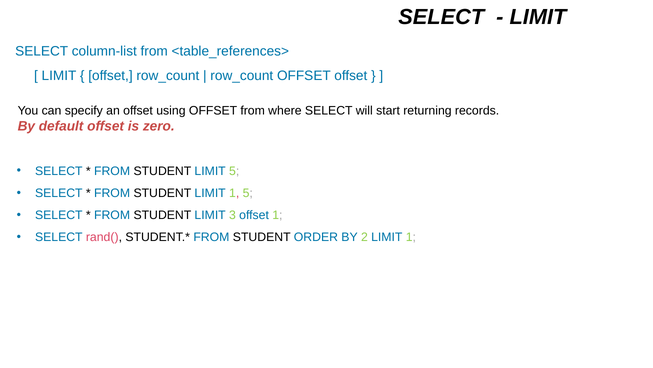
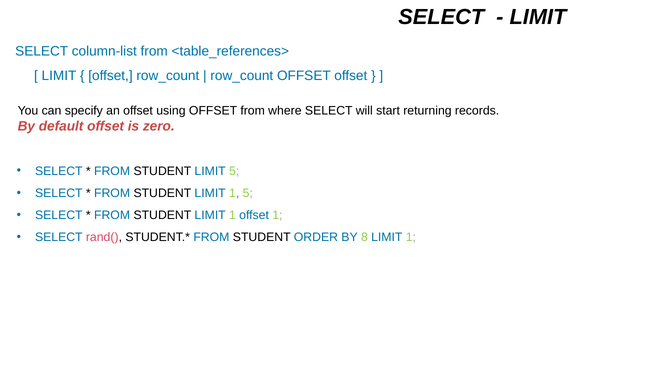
3 at (233, 215): 3 -> 1
2: 2 -> 8
